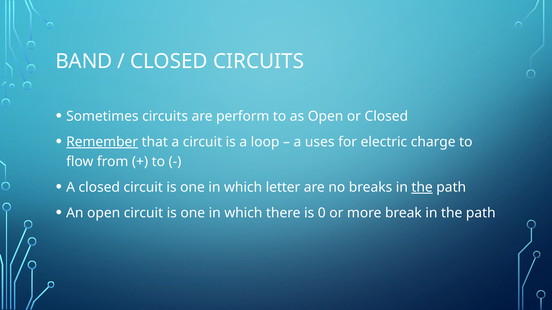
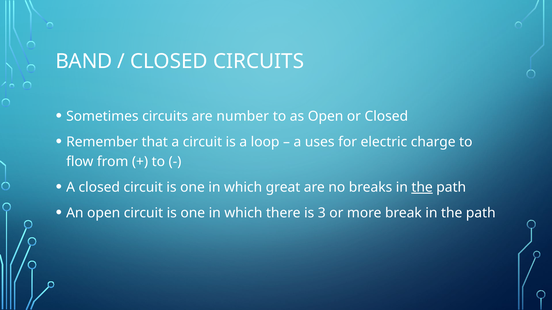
perform: perform -> number
Remember underline: present -> none
letter: letter -> great
0: 0 -> 3
